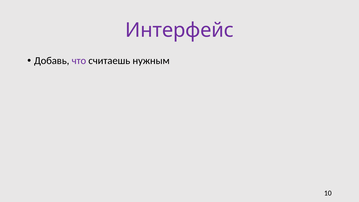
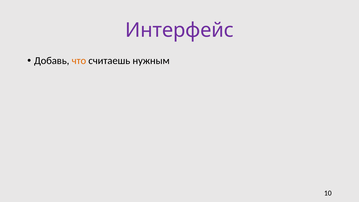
что colour: purple -> orange
